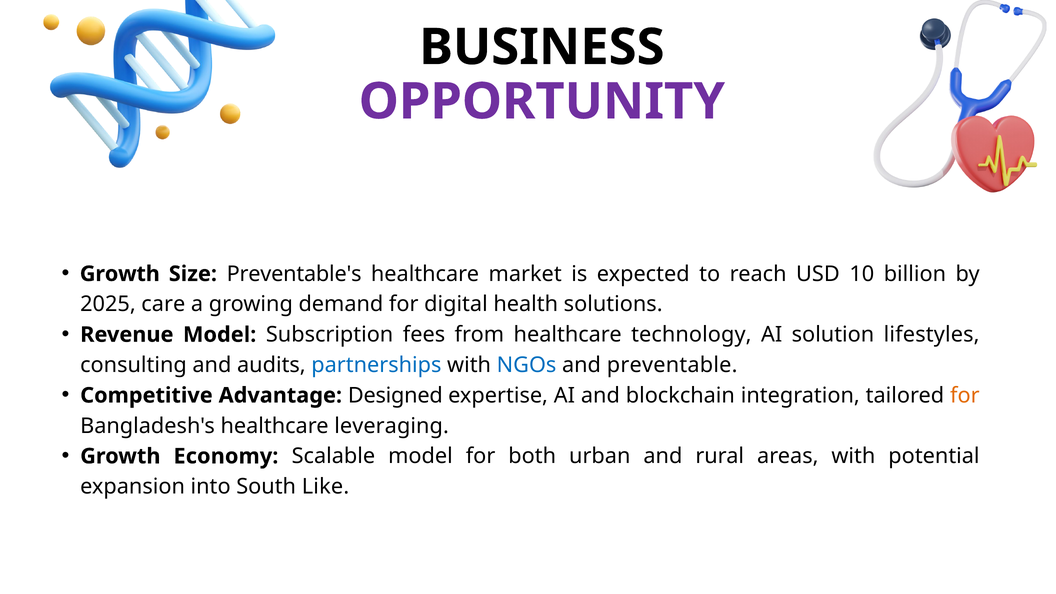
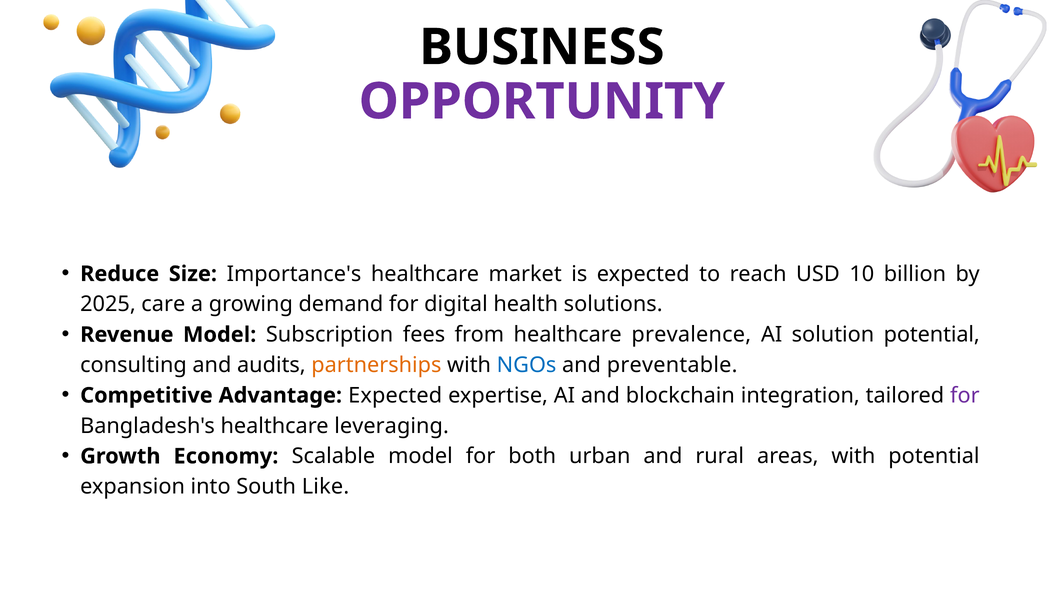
Growth at (120, 274): Growth -> Reduce
Preventable's: Preventable's -> Importance's
technology: technology -> prevalence
solution lifestyles: lifestyles -> potential
partnerships colour: blue -> orange
Advantage Designed: Designed -> Expected
for at (965, 395) colour: orange -> purple
